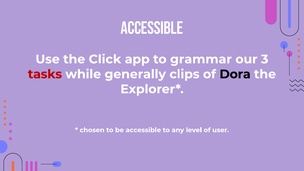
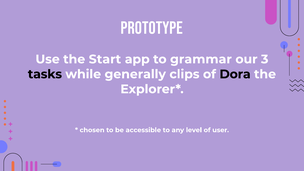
Accessible at (152, 28): Accessible -> Prototype
Click: Click -> Start
tasks colour: red -> black
